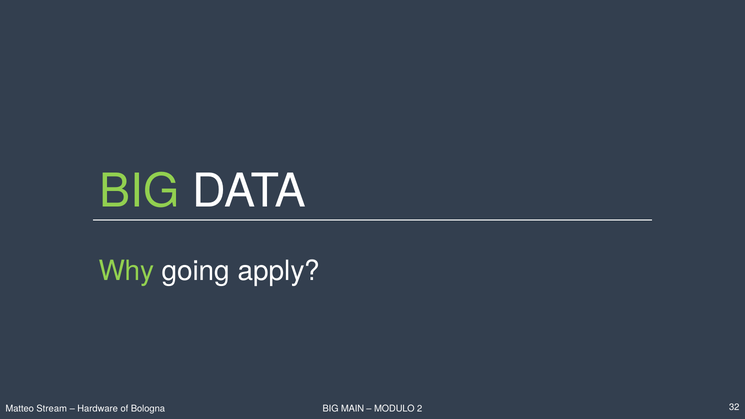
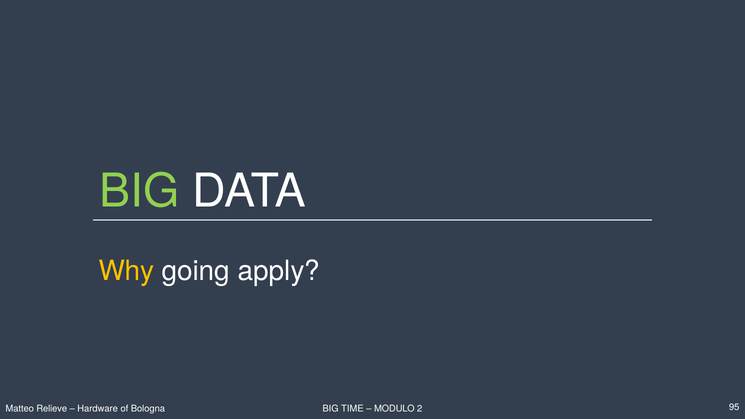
Why colour: light green -> yellow
Stream: Stream -> Relieve
MAIN: MAIN -> TIME
32: 32 -> 95
